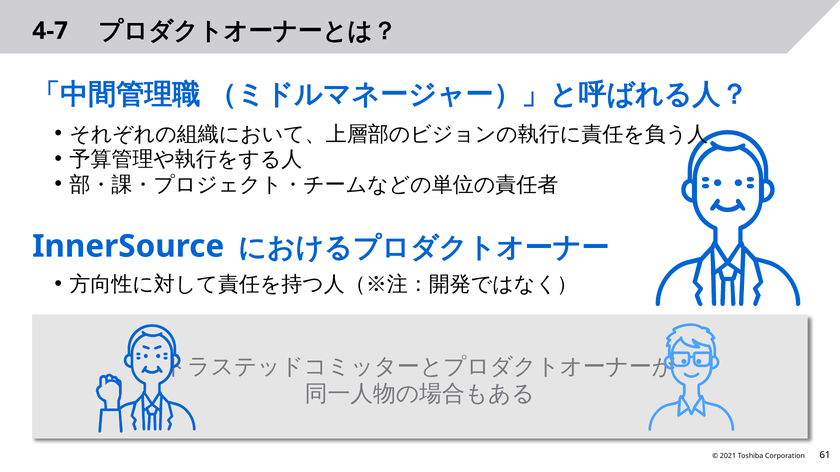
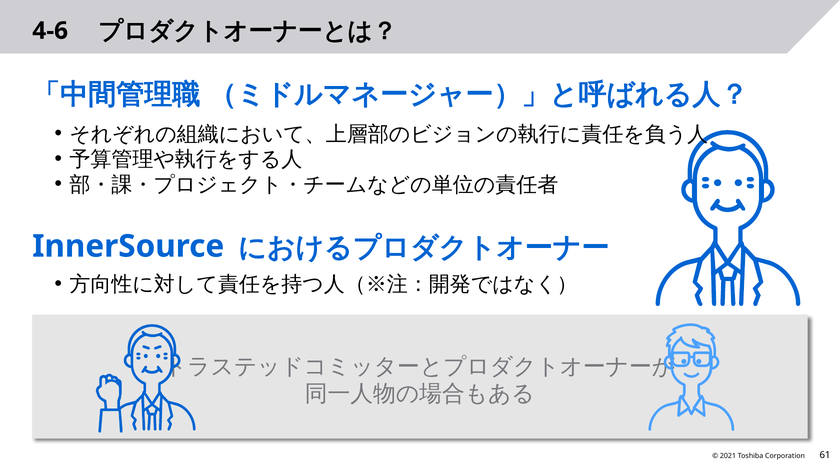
4-7: 4-7 -> 4-6
